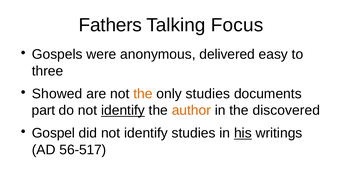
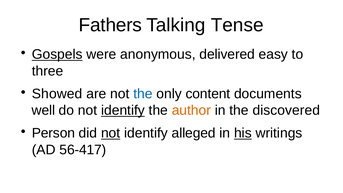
Focus: Focus -> Tense
Gospels underline: none -> present
the at (143, 94) colour: orange -> blue
only studies: studies -> content
part: part -> well
Gospel: Gospel -> Person
not at (111, 133) underline: none -> present
identify studies: studies -> alleged
56-517: 56-517 -> 56-417
